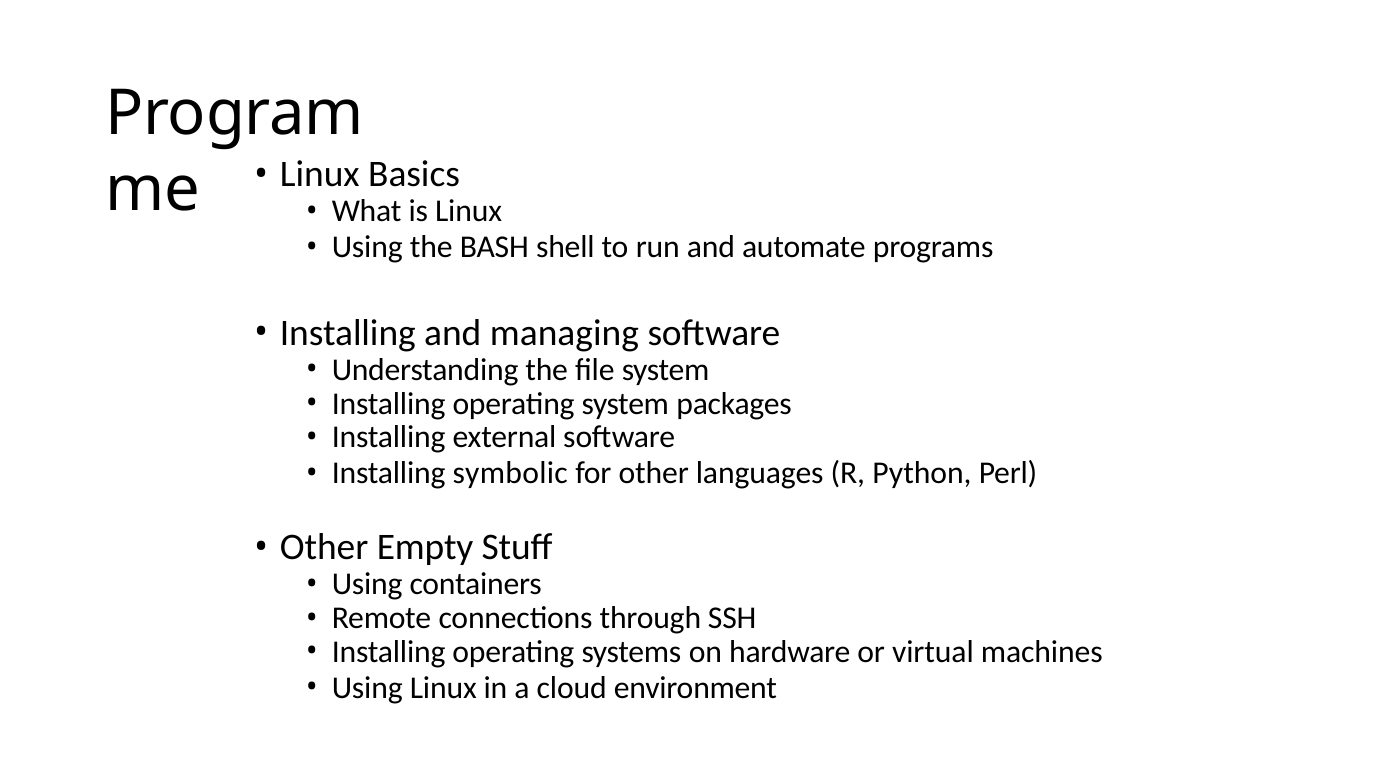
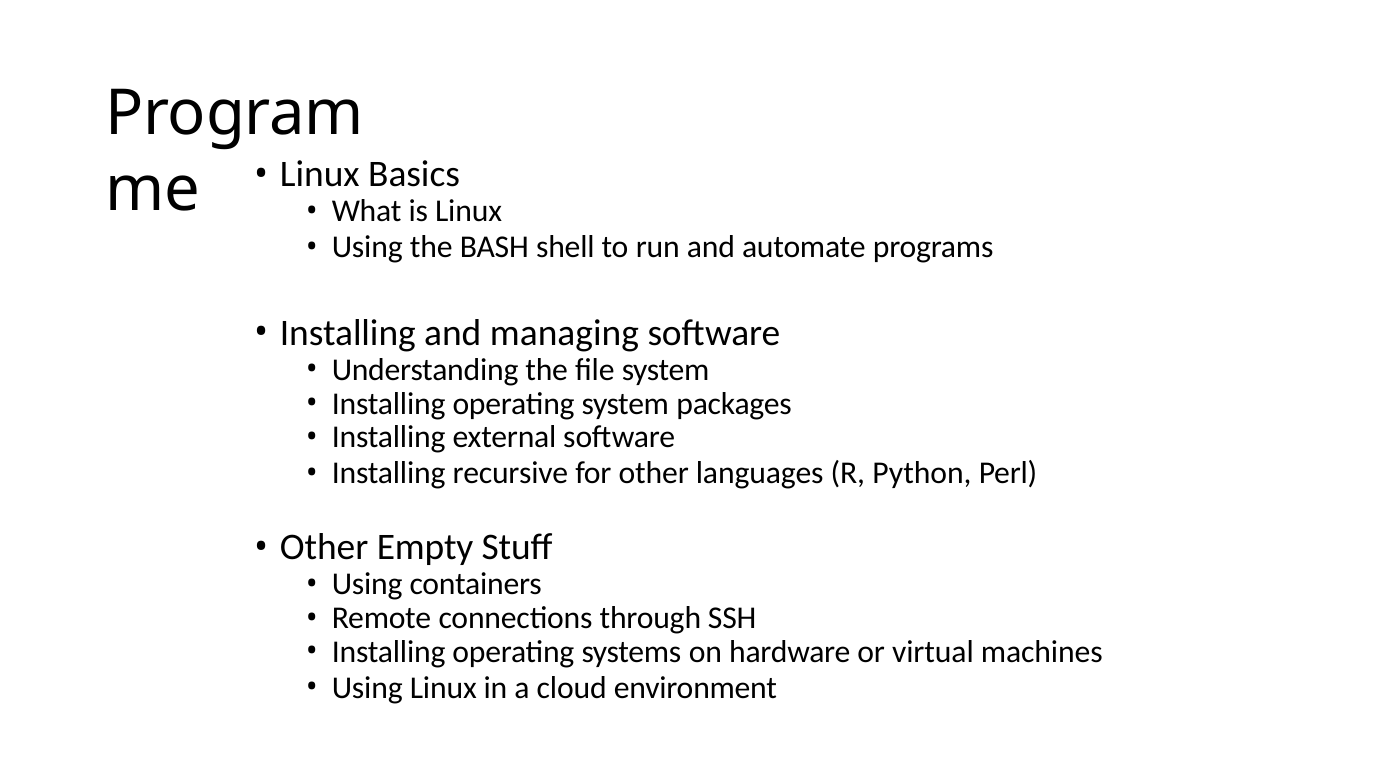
symbolic: symbolic -> recursive
